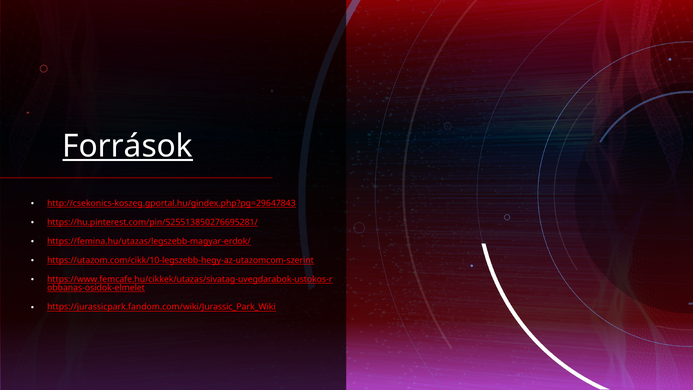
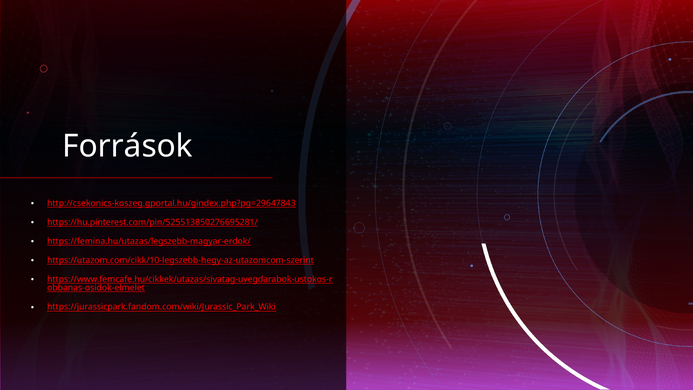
Források underline: present -> none
